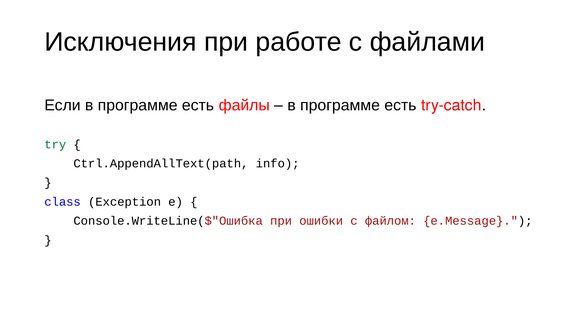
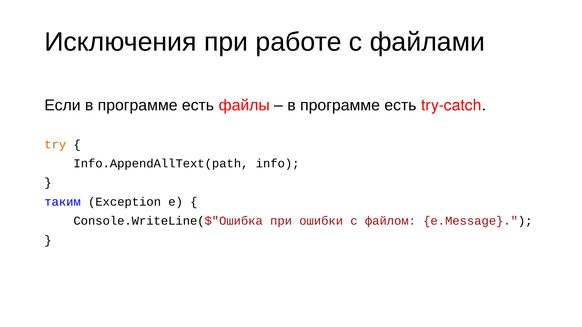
try colour: green -> orange
Ctrl.AppendAllText(path: Ctrl.AppendAllText(path -> Info.AppendAllText(path
class: class -> таким
